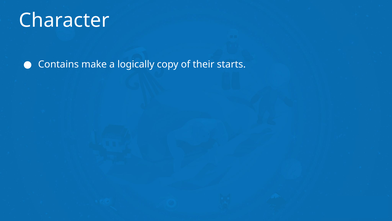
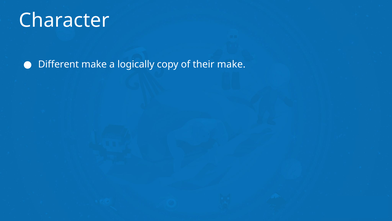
Contains: Contains -> Different
their starts: starts -> make
